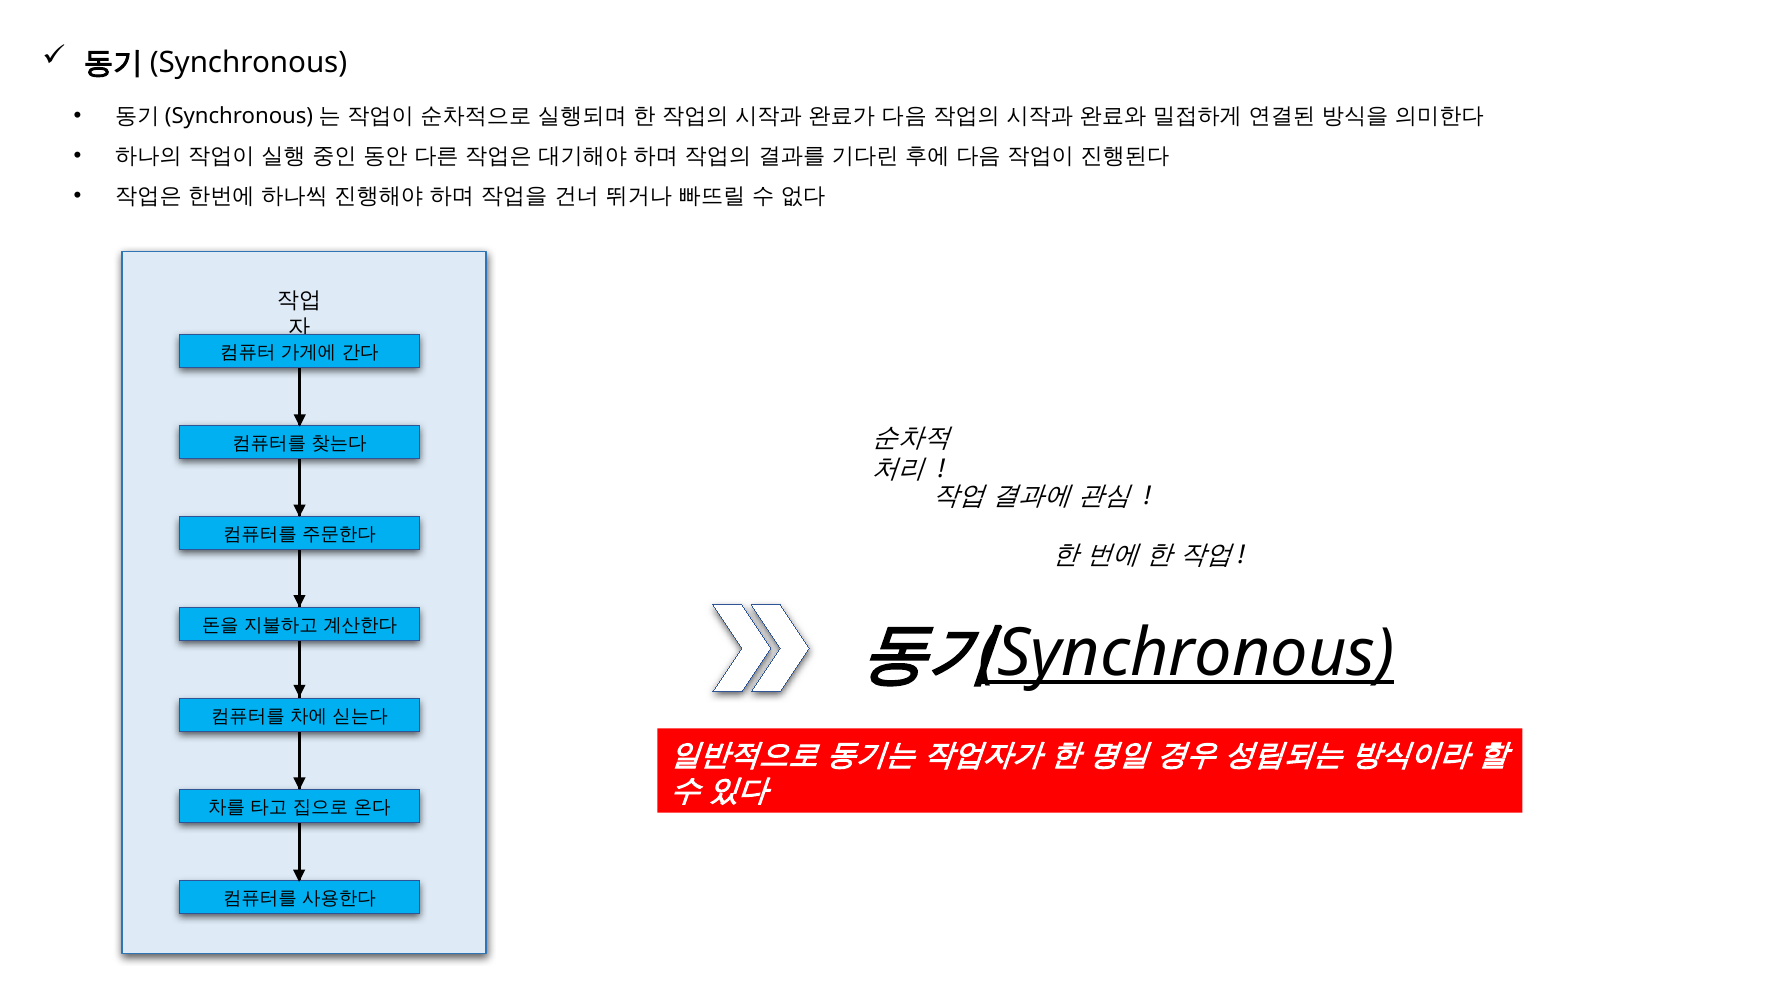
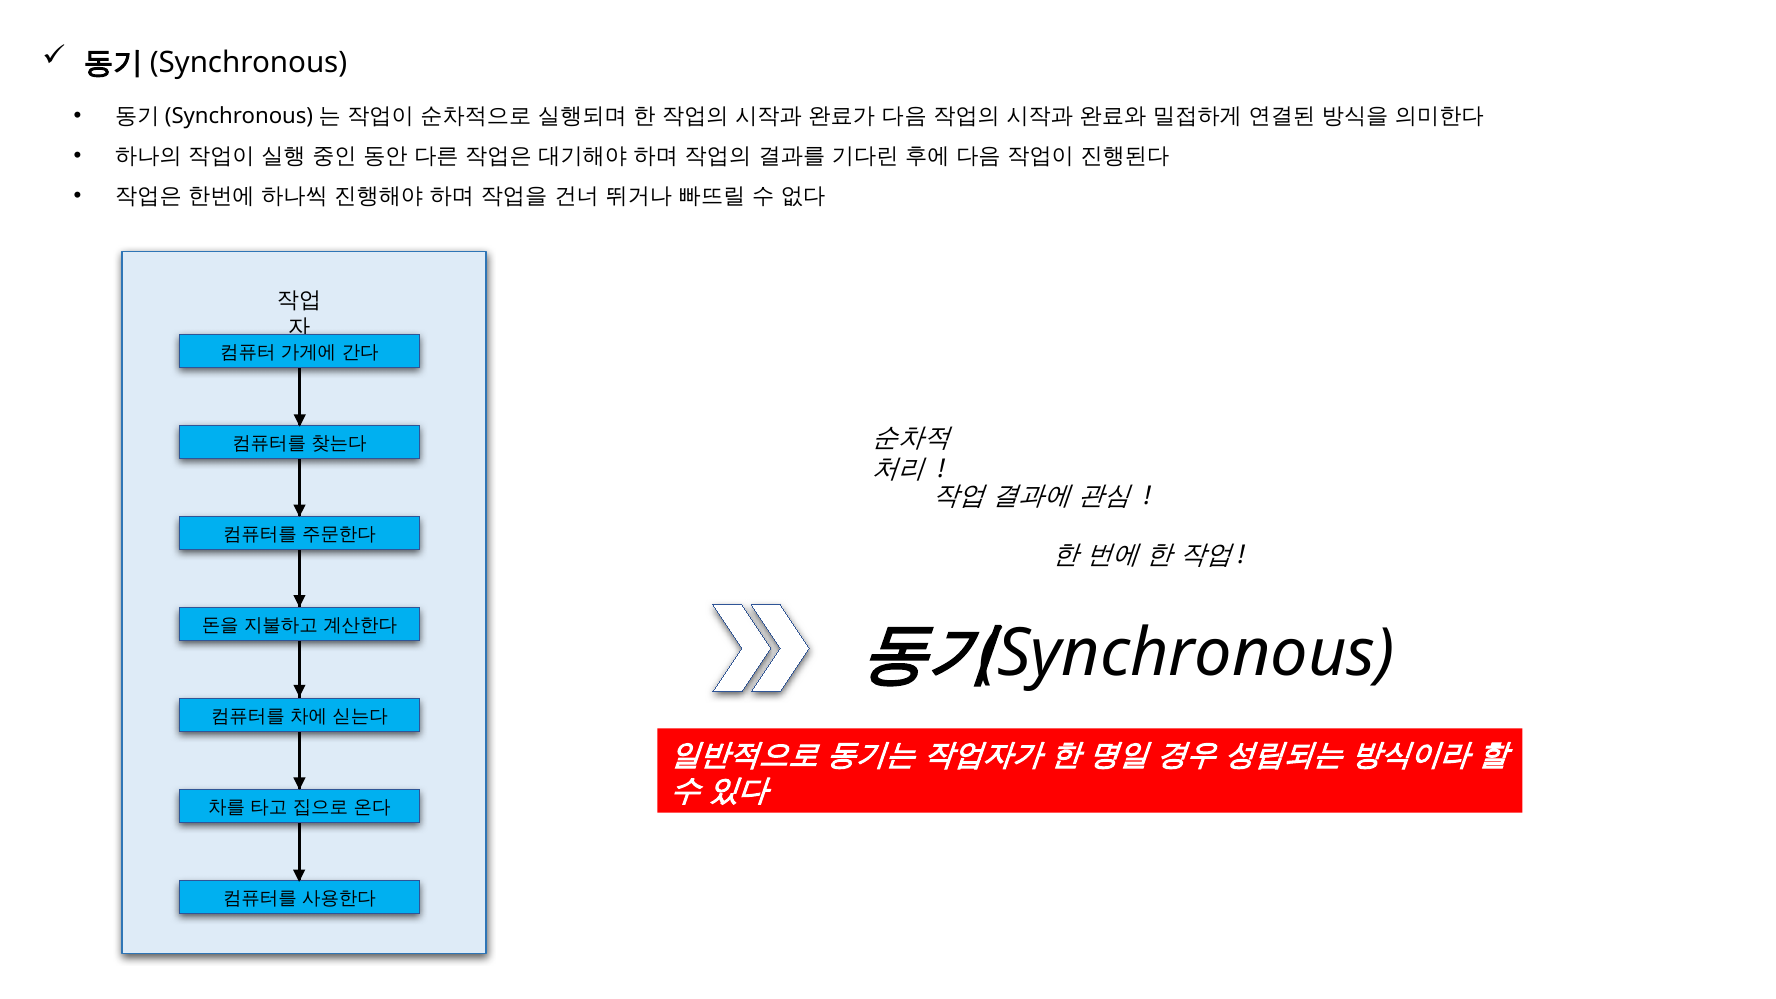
Synchronous underline: present -> none
